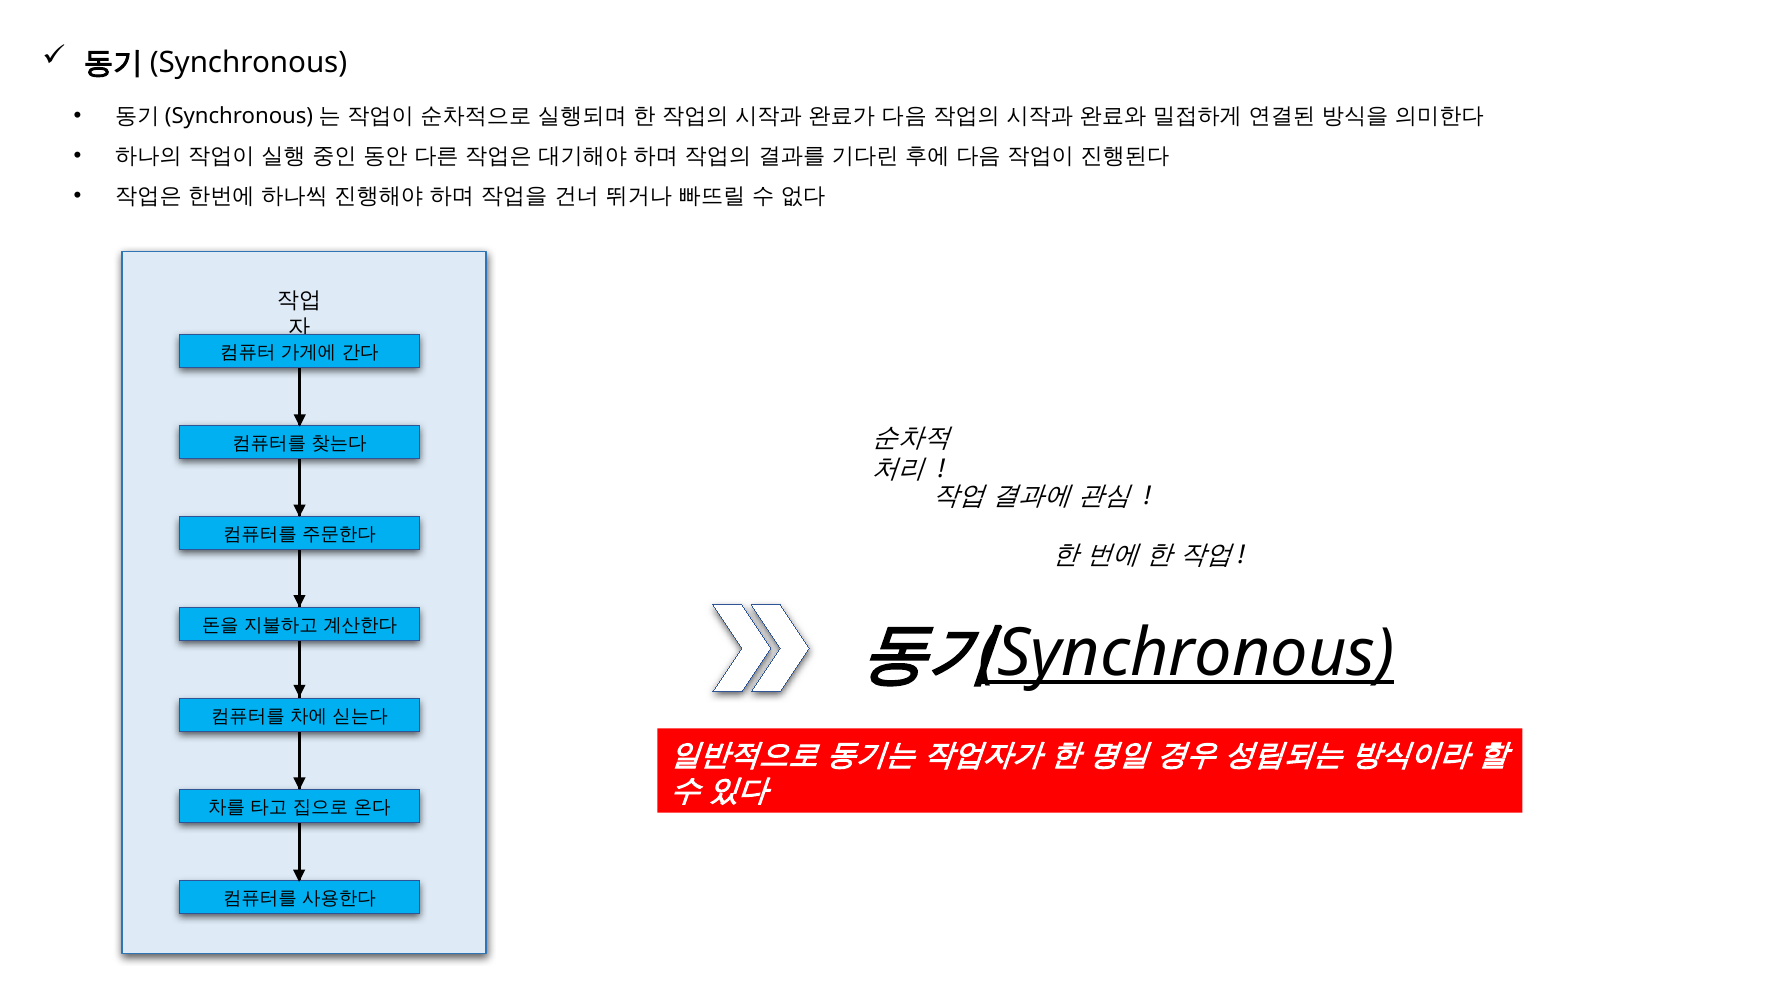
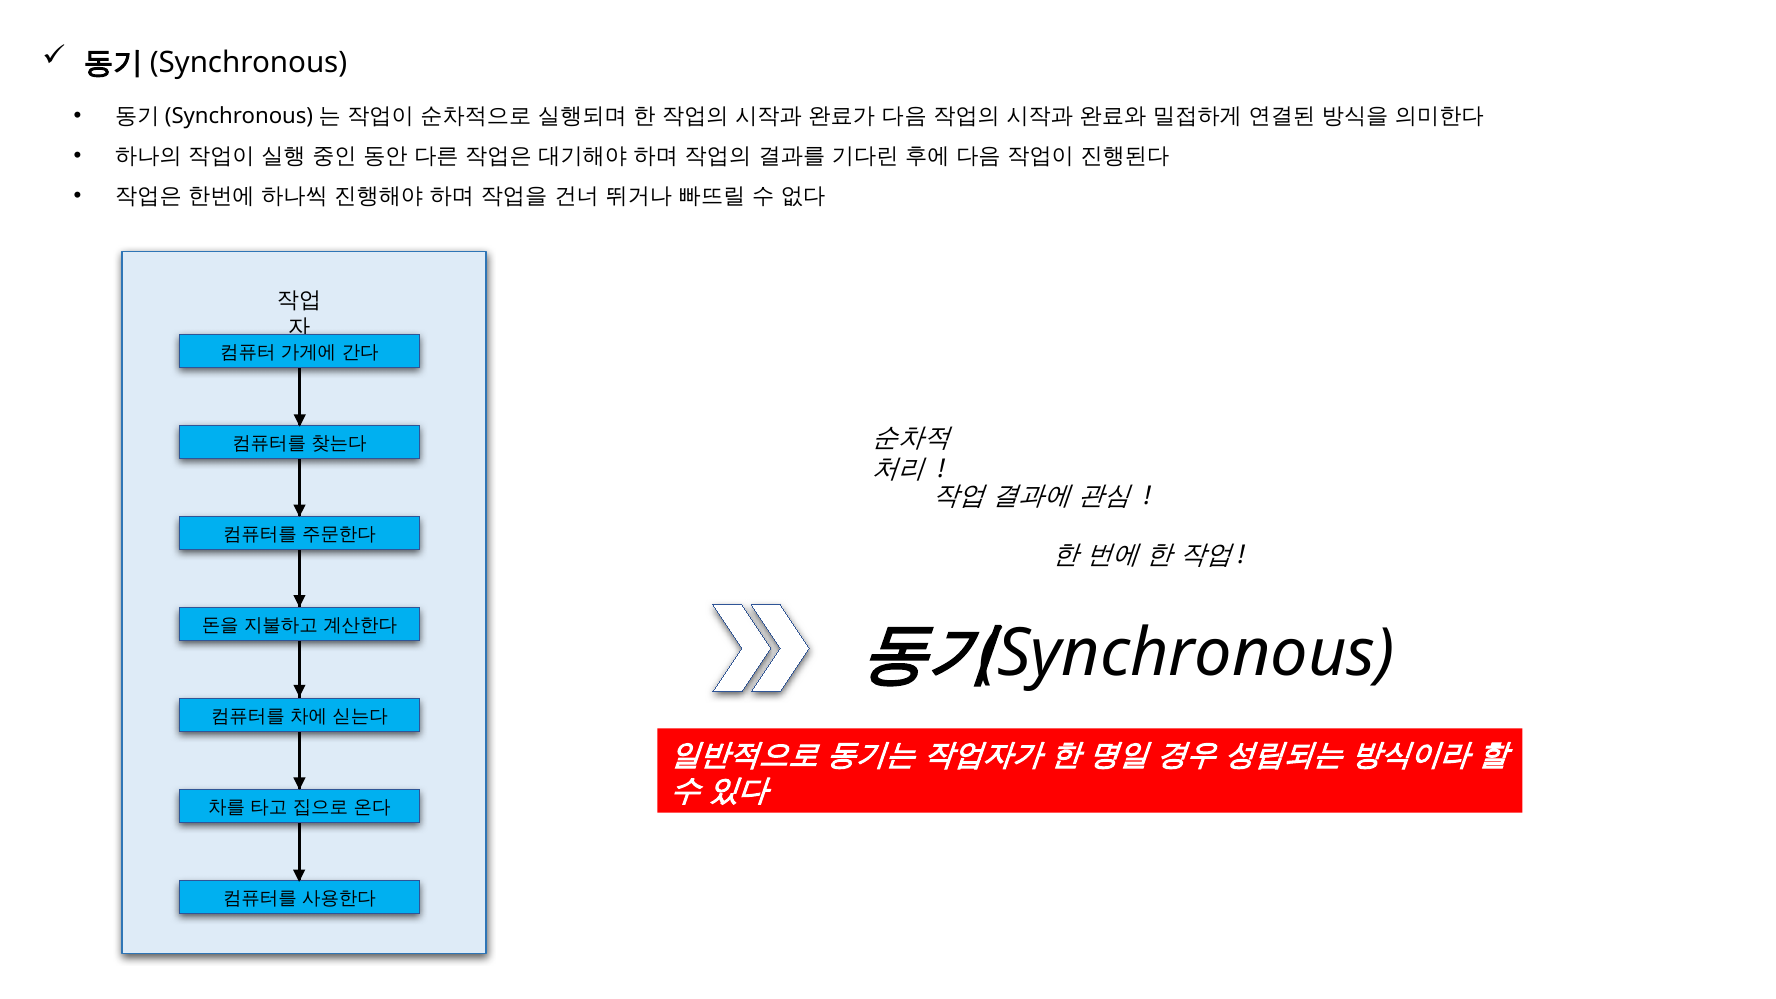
Synchronous underline: present -> none
